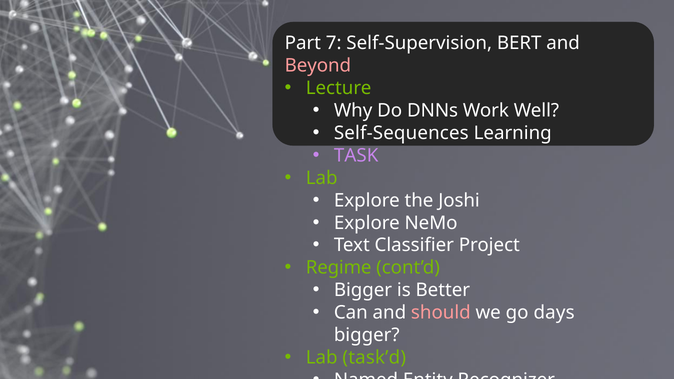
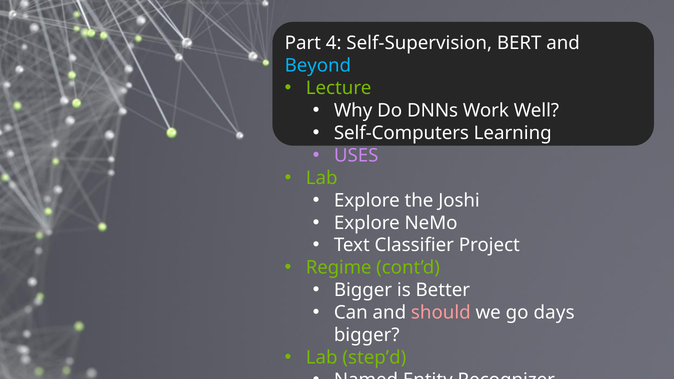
7: 7 -> 4
Beyond colour: pink -> light blue
Self-Sequences: Self-Sequences -> Self-Computers
TASK: TASK -> USES
task’d: task’d -> step’d
